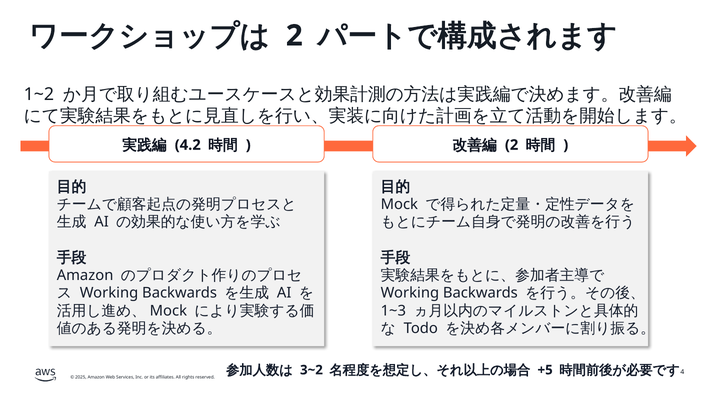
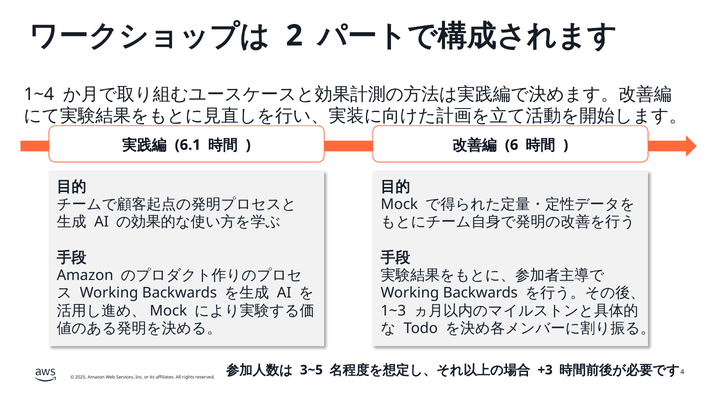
1~2: 1~2 -> 1~4
4.2: 4.2 -> 6.1
2 at (512, 145): 2 -> 6
3~2: 3~2 -> 3~5
+5: +5 -> +3
